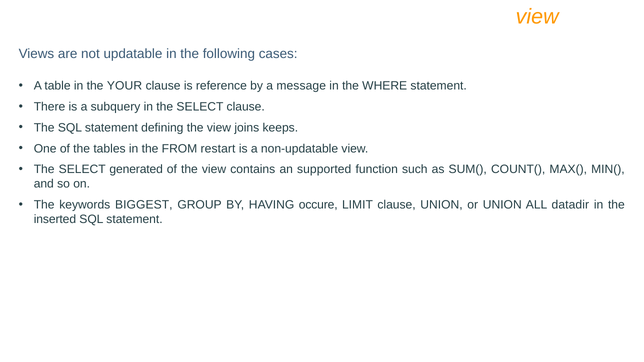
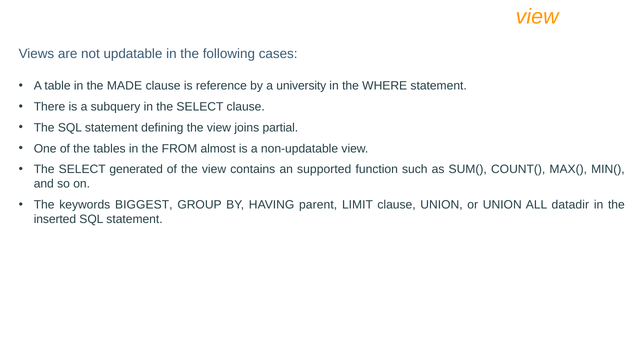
YOUR: YOUR -> MADE
message: message -> university
keeps: keeps -> partial
restart: restart -> almost
occure: occure -> parent
